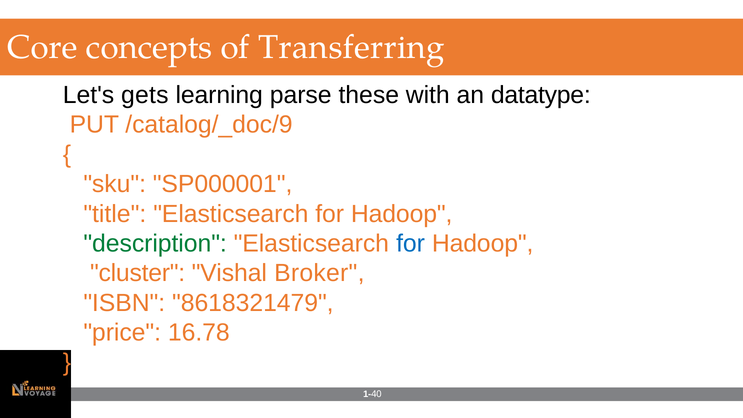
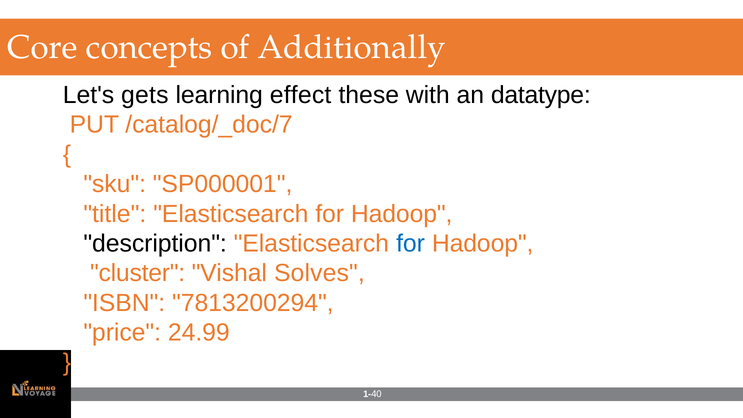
Transferring: Transferring -> Additionally
parse: parse -> effect
/catalog/_doc/9: /catalog/_doc/9 -> /catalog/_doc/7
description colour: green -> black
Broker: Broker -> Solves
8618321479: 8618321479 -> 7813200294
16.78: 16.78 -> 24.99
